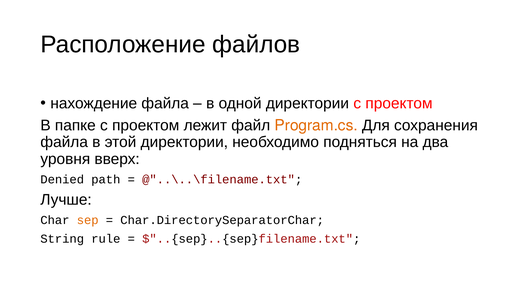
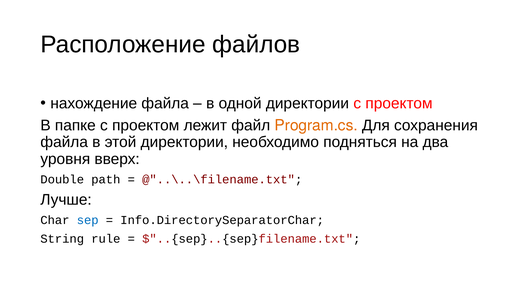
Denied: Denied -> Double
sep colour: orange -> blue
Char.DirectorySeparatorChar: Char.DirectorySeparatorChar -> Info.DirectorySeparatorChar
